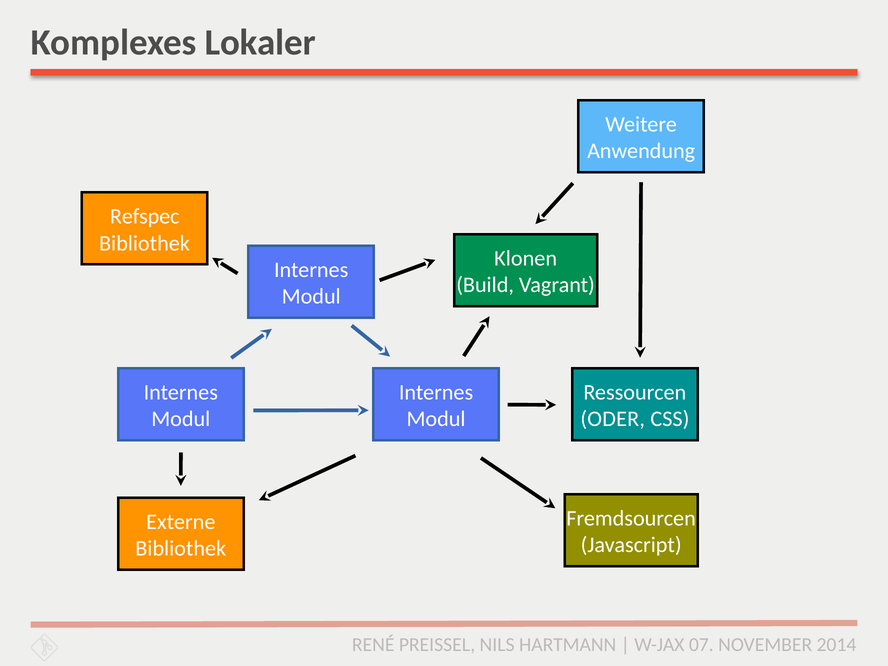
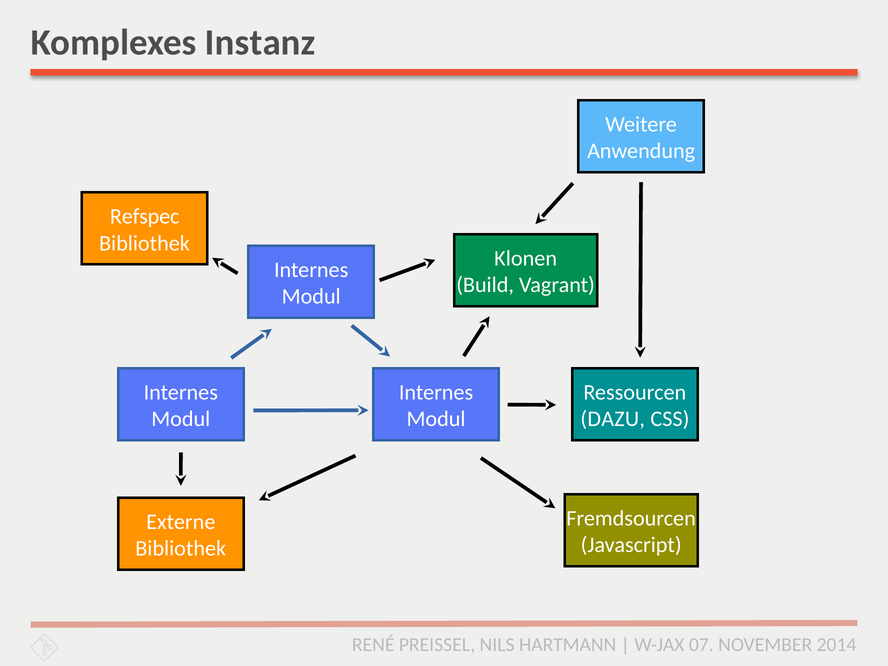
Lokaler: Lokaler -> Instanz
ODER: ODER -> DAZU
